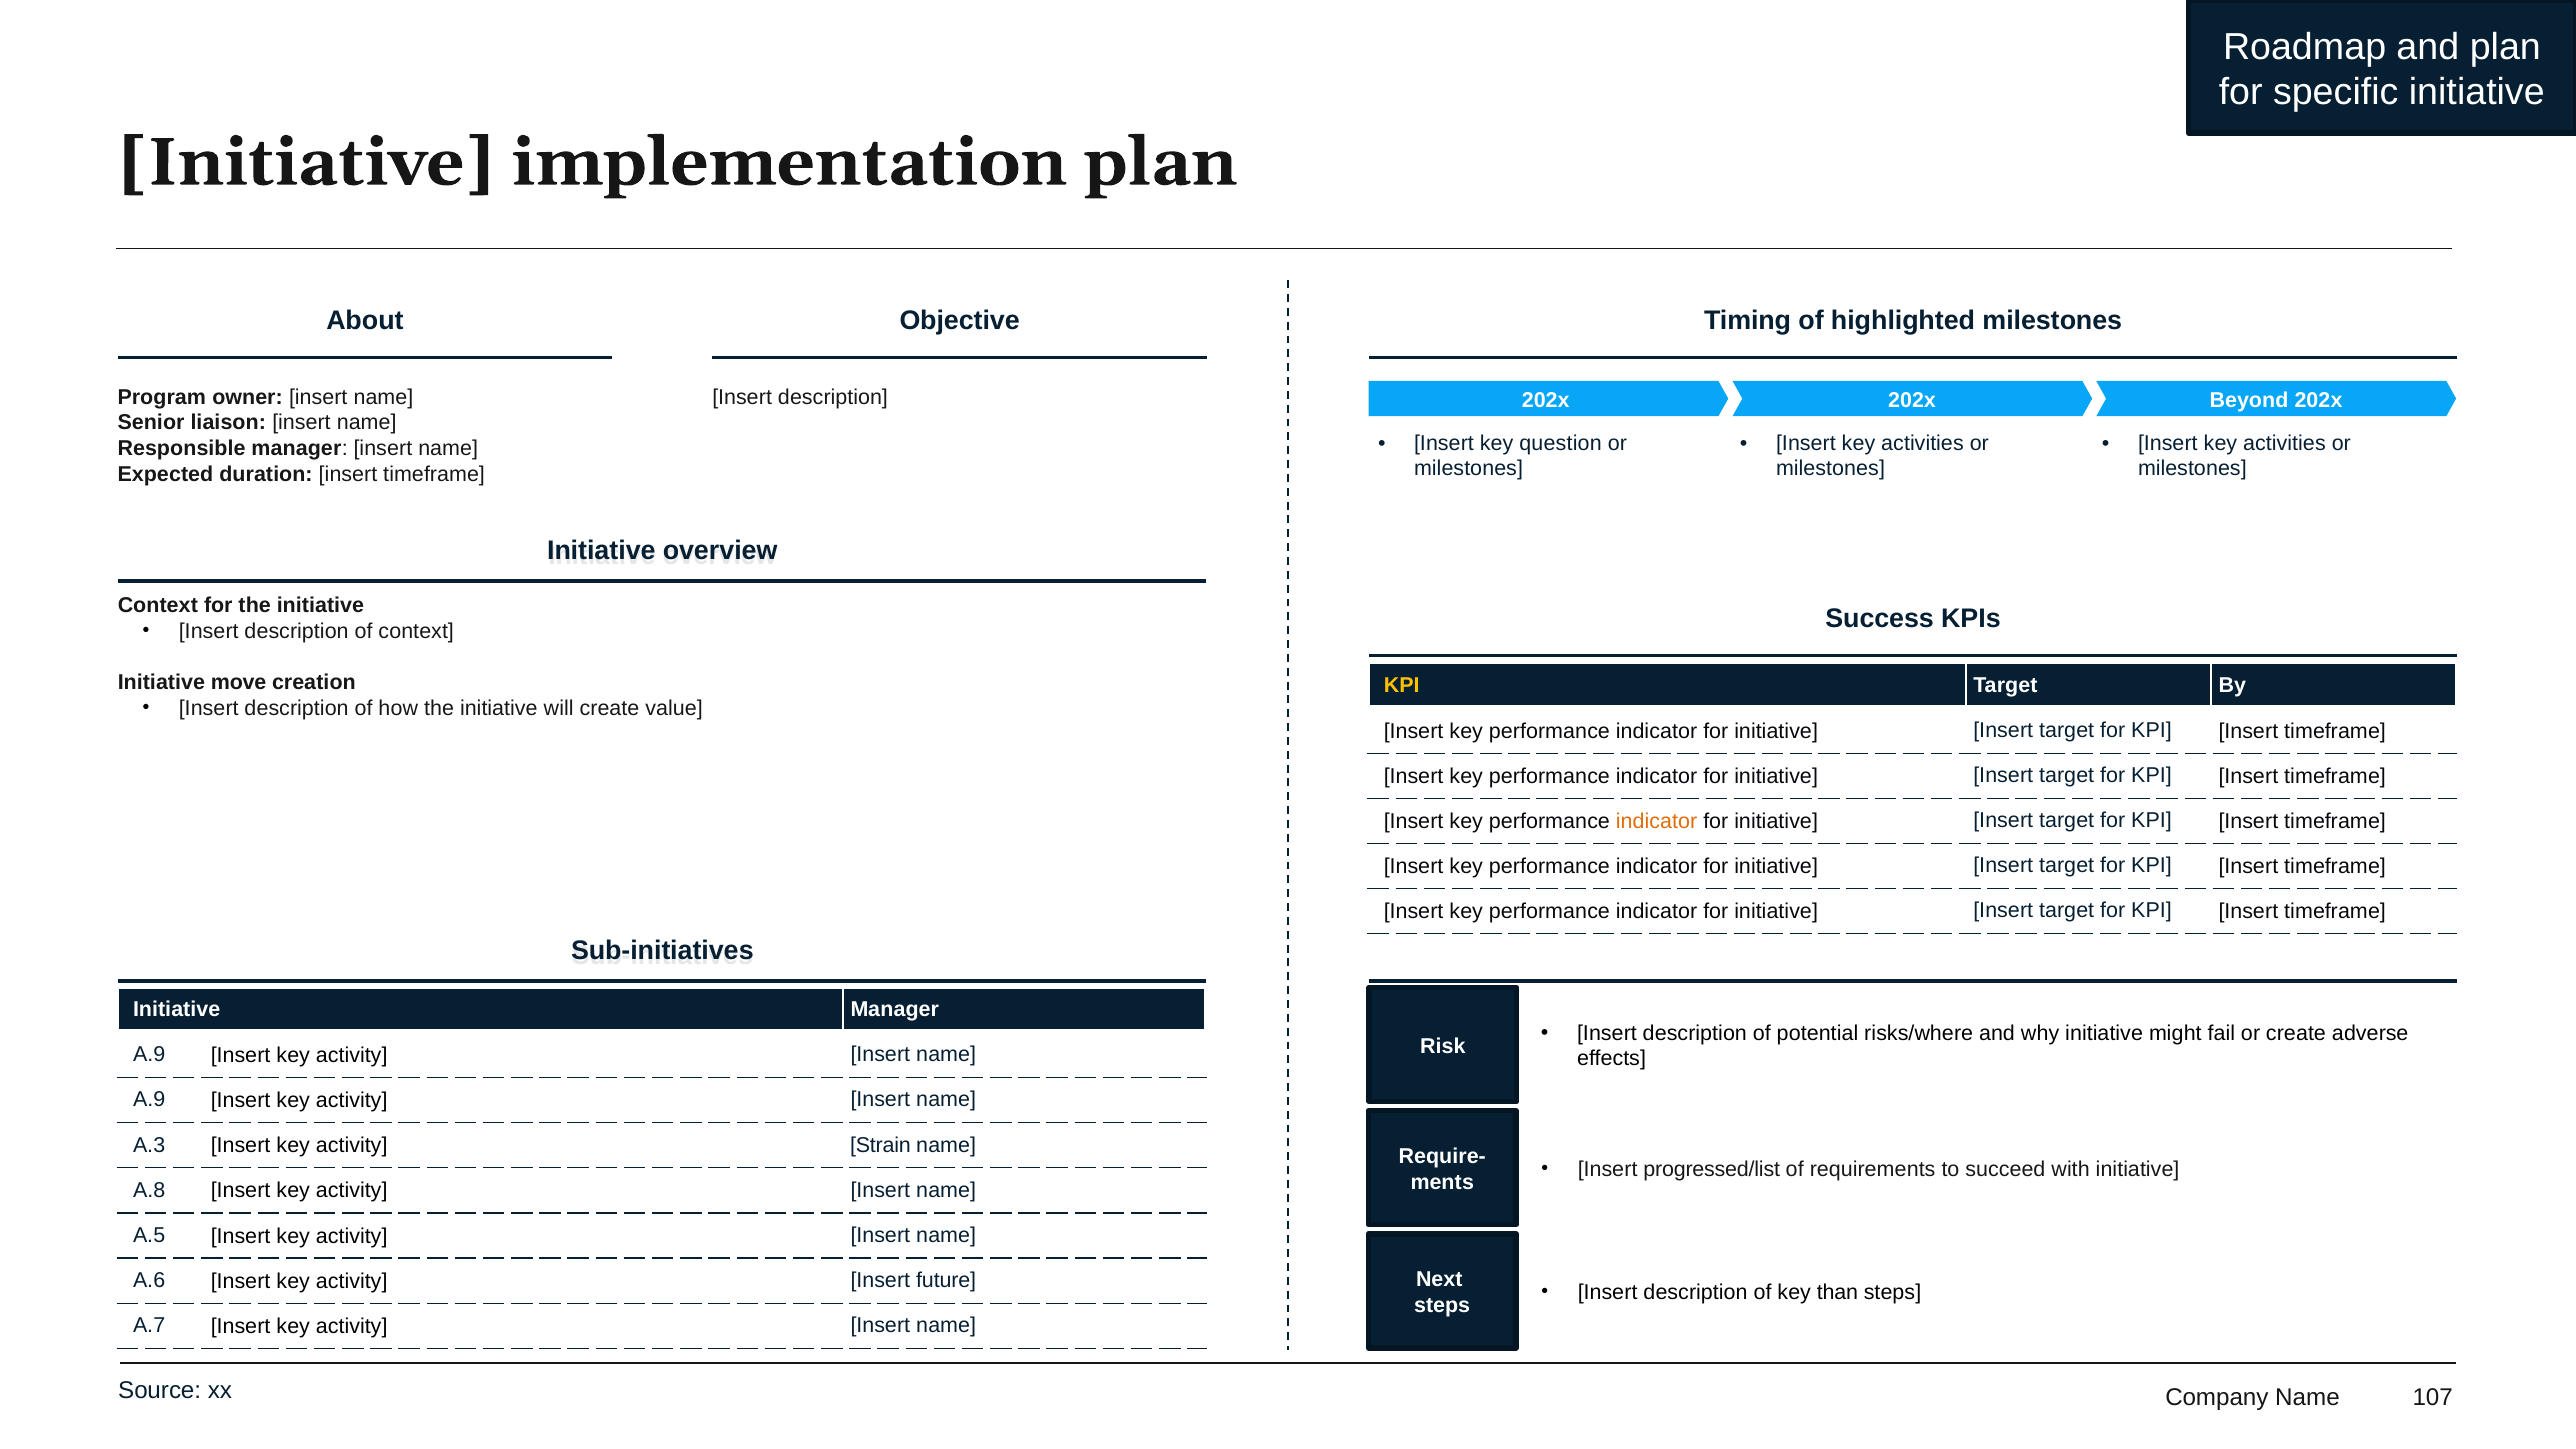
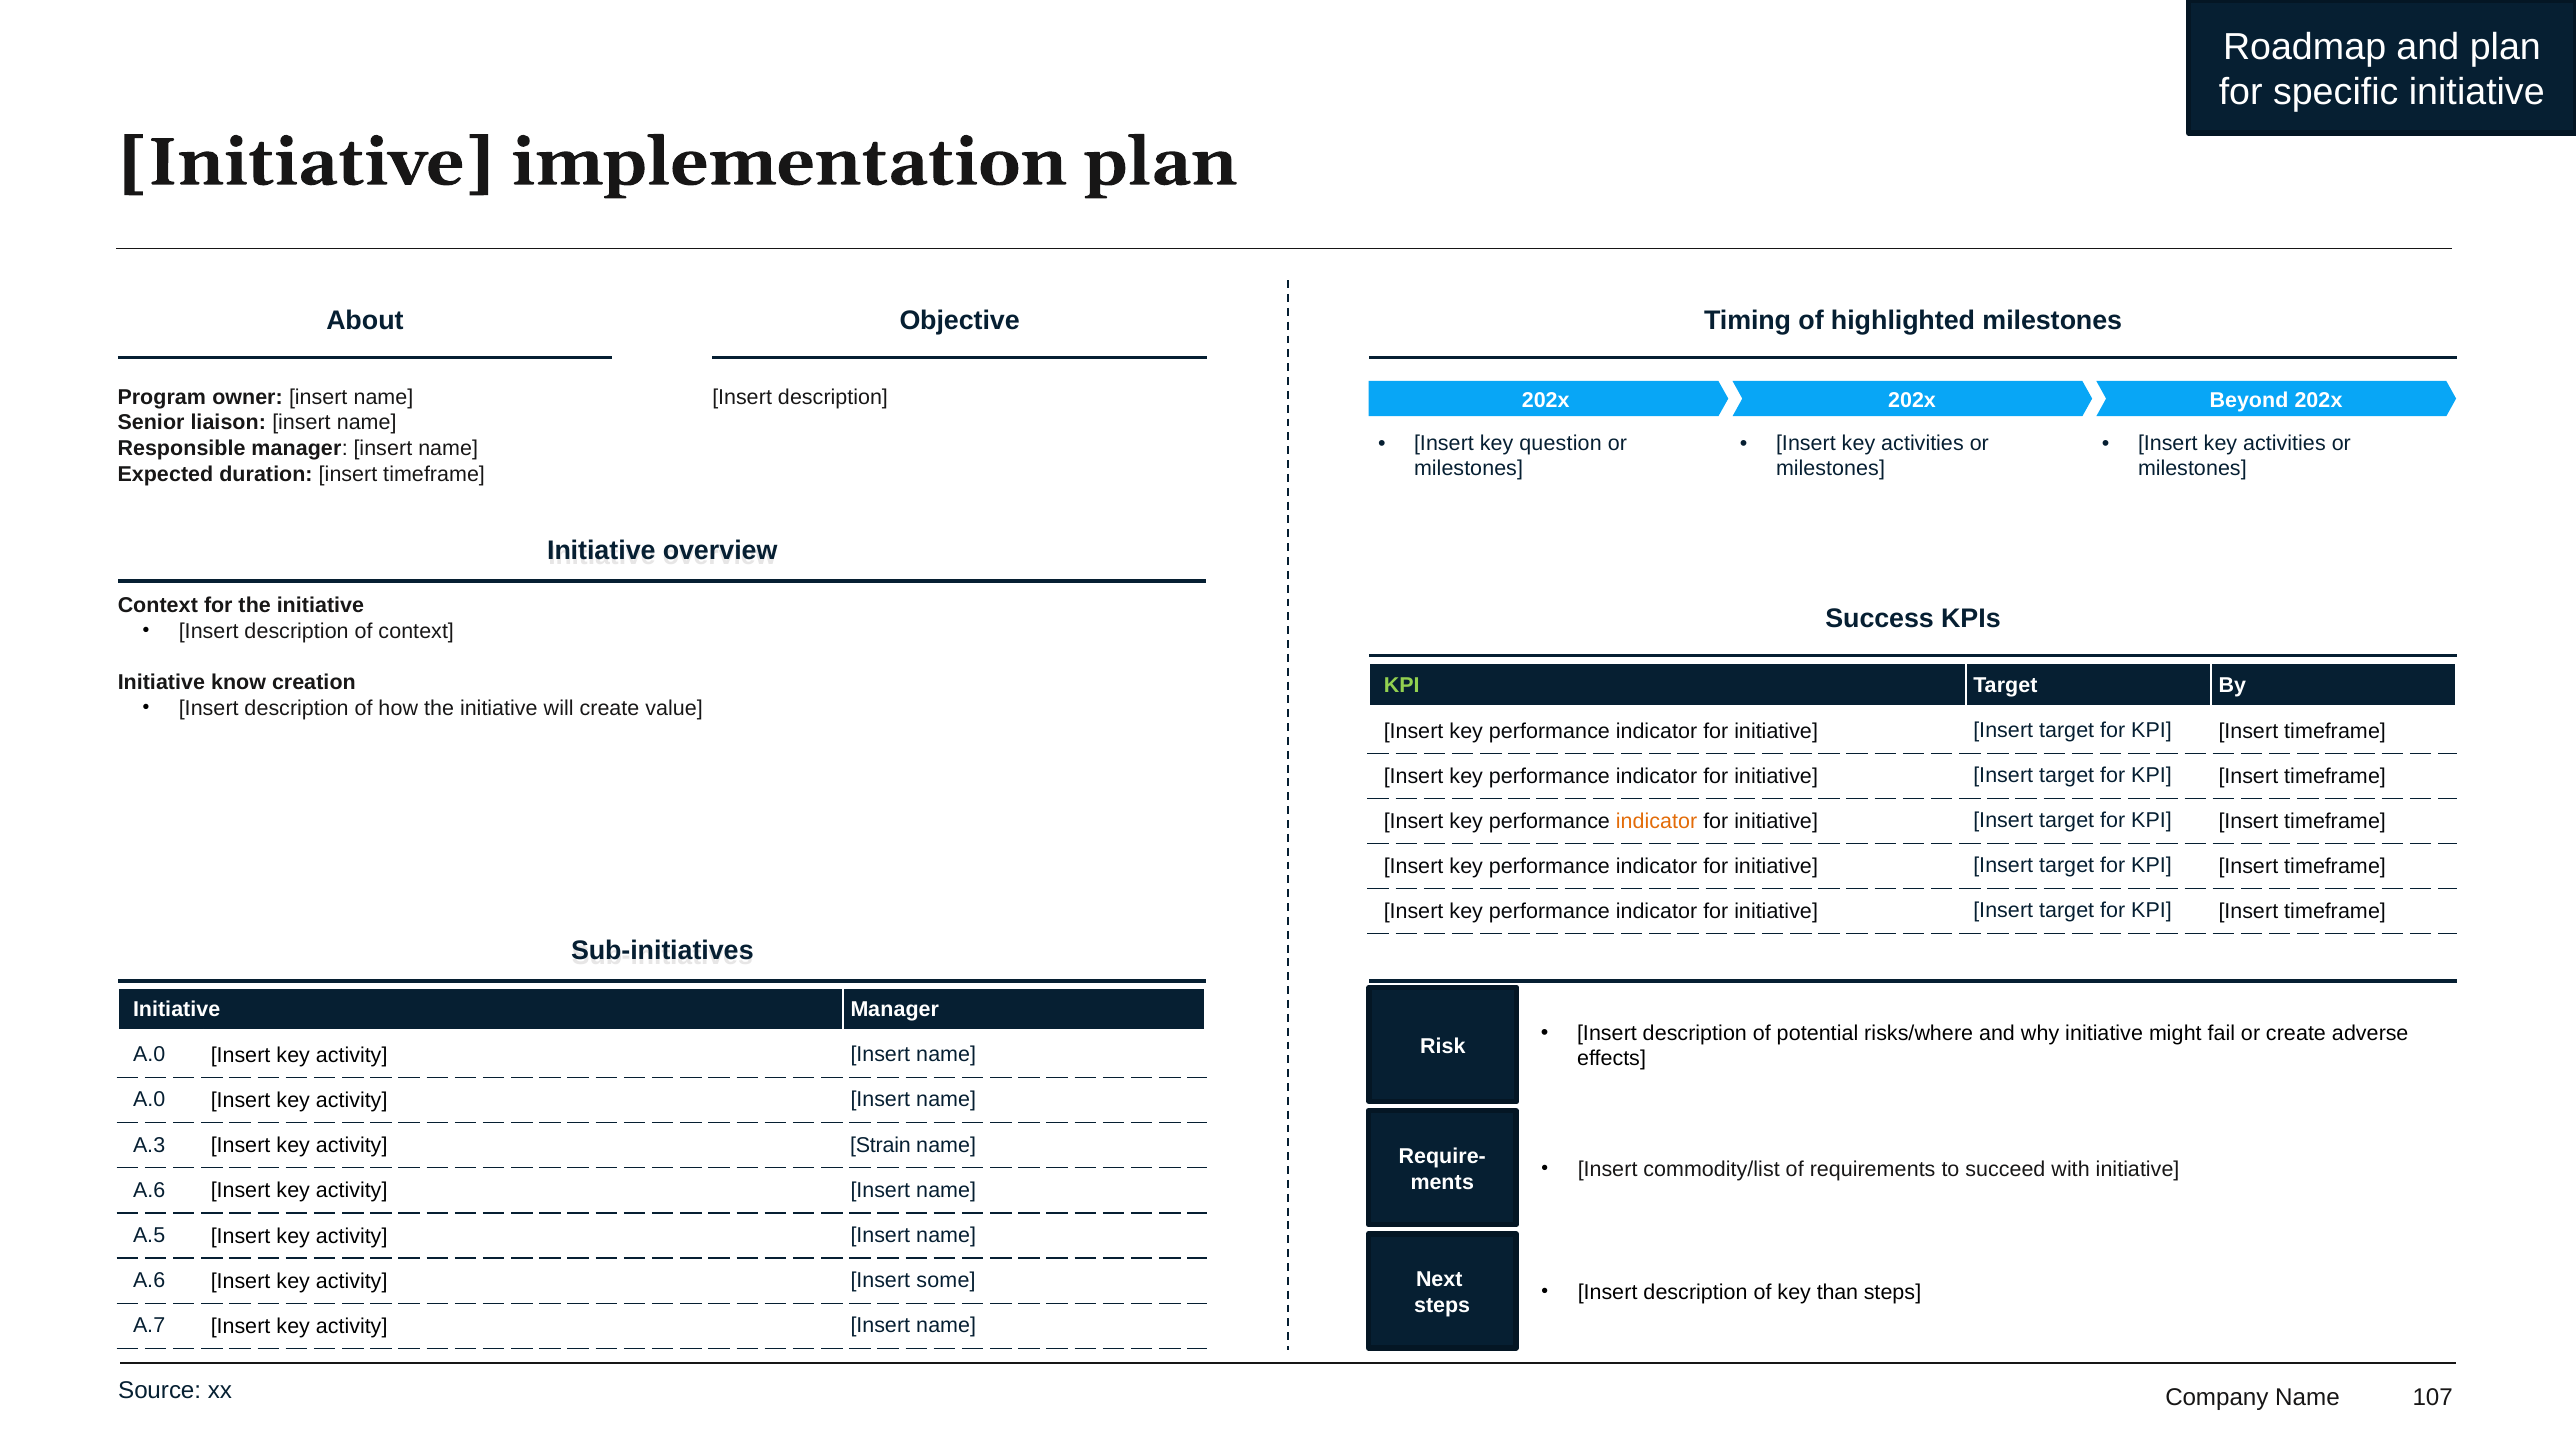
move: move -> know
KPI at (1402, 685) colour: yellow -> light green
A.9 at (149, 1055): A.9 -> A.0
A.9 at (149, 1100): A.9 -> A.0
progressed/list: progressed/list -> commodity/list
A.8 at (149, 1190): A.8 -> A.6
future: future -> some
